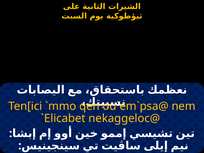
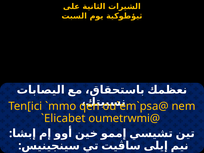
nekaggeloc@: nekaggeloc@ -> oumetrwmi@
